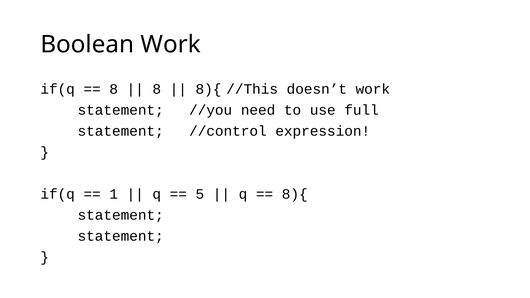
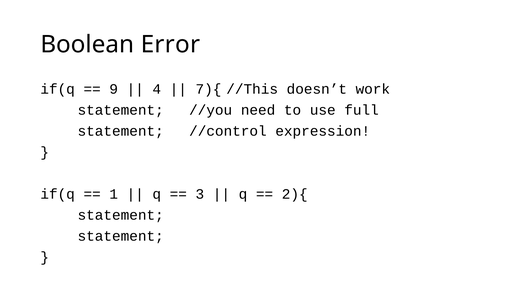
Boolean Work: Work -> Error
8 at (114, 89): 8 -> 9
8 at (157, 89): 8 -> 4
8){ at (208, 89): 8){ -> 7){
5: 5 -> 3
8){ at (295, 194): 8){ -> 2){
